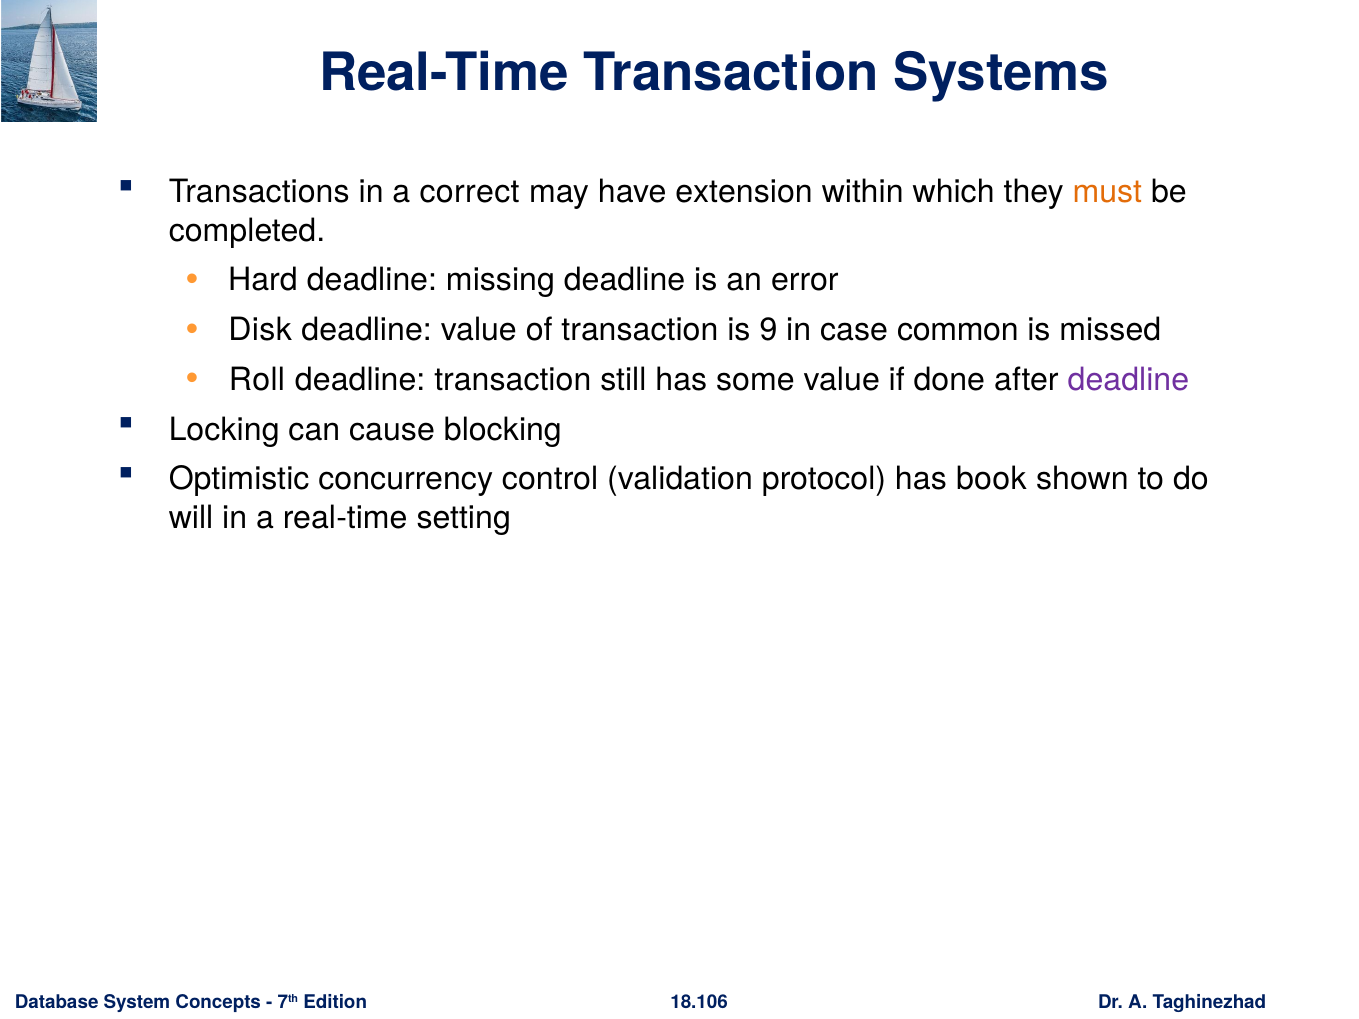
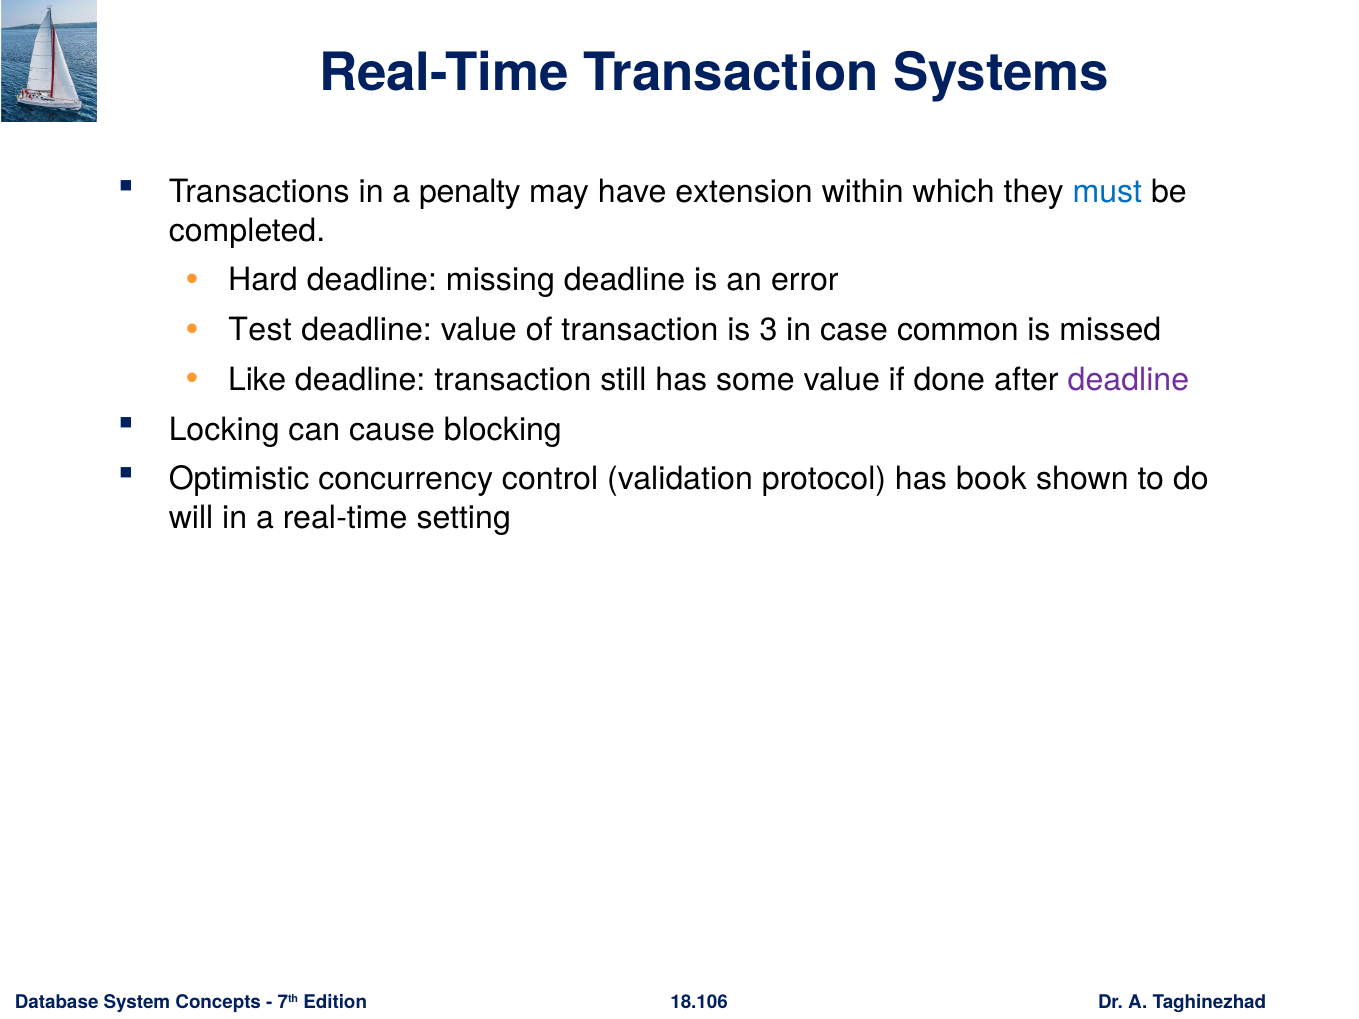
correct: correct -> penalty
must colour: orange -> blue
Disk: Disk -> Test
9: 9 -> 3
Roll: Roll -> Like
